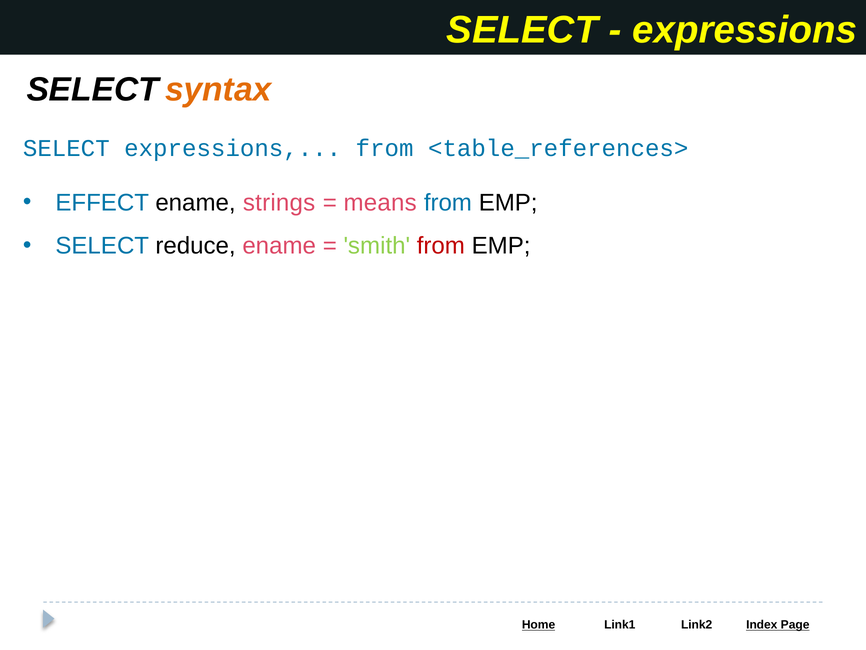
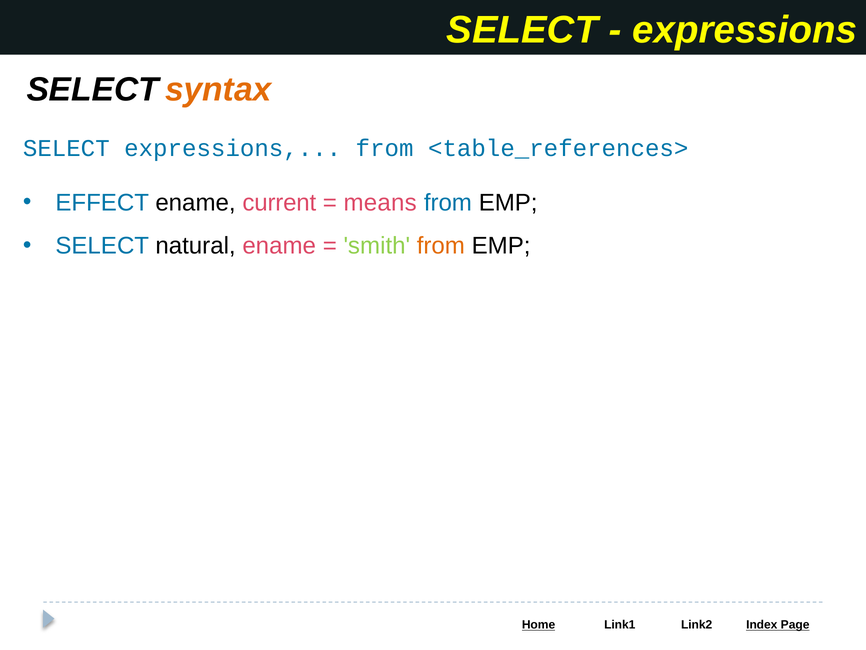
strings: strings -> current
reduce: reduce -> natural
from at (441, 246) colour: red -> orange
